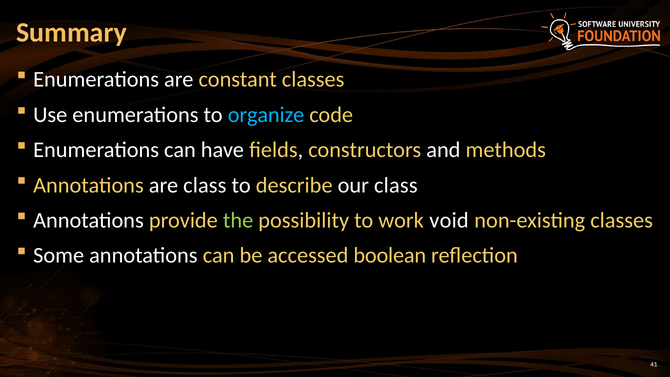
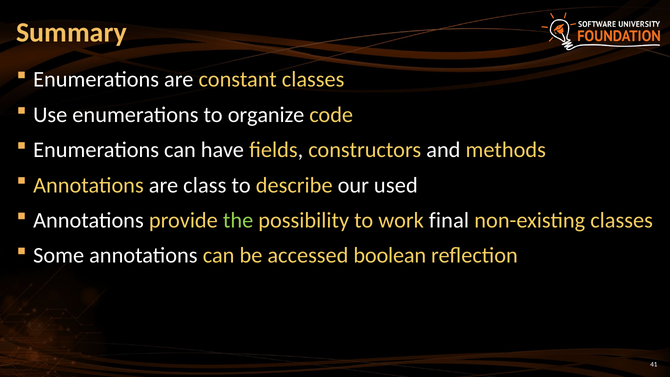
organize colour: light blue -> white
our class: class -> used
void: void -> final
